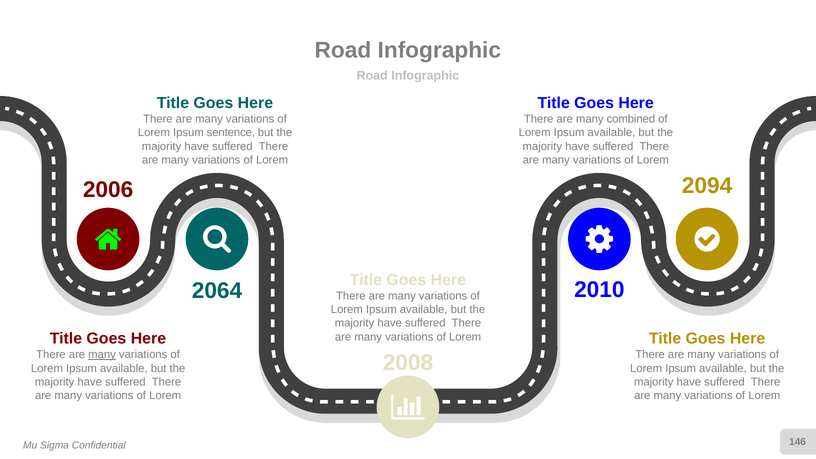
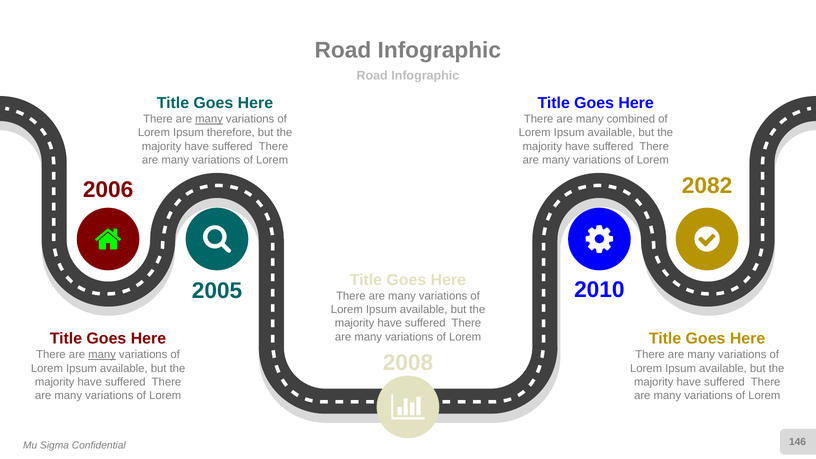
many at (209, 119) underline: none -> present
sentence: sentence -> therefore
2094: 2094 -> 2082
2064: 2064 -> 2005
